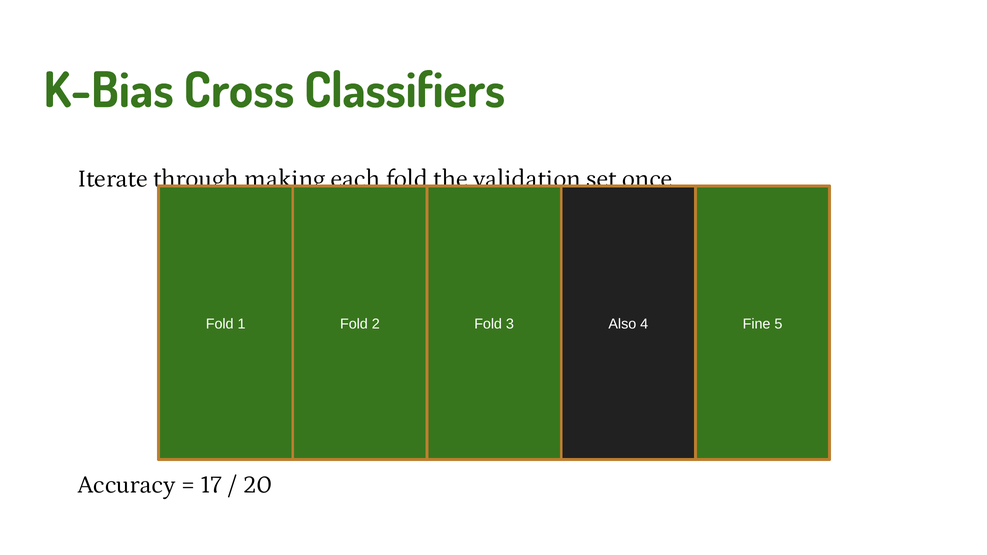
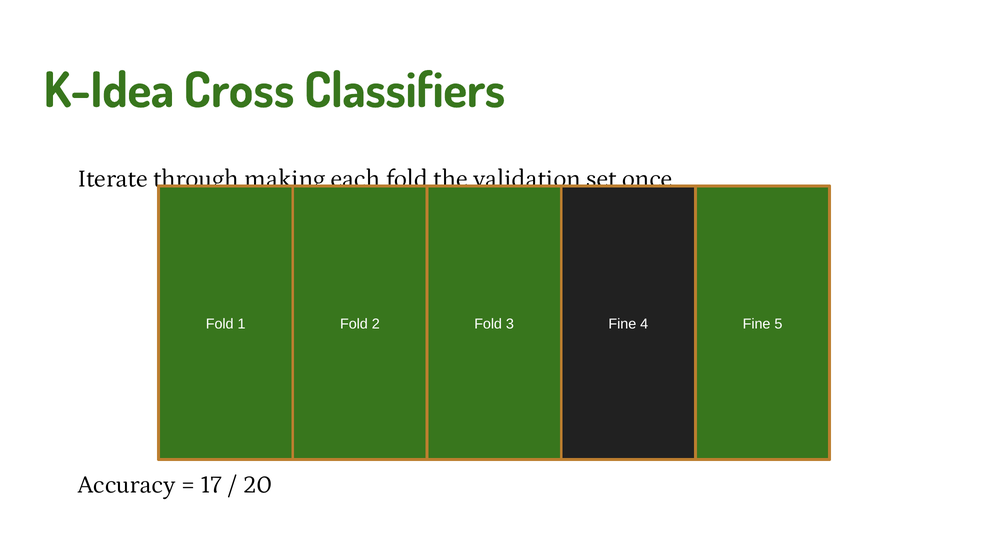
K-Bias: K-Bias -> K-Idea
Also at (622, 324): Also -> Fine
